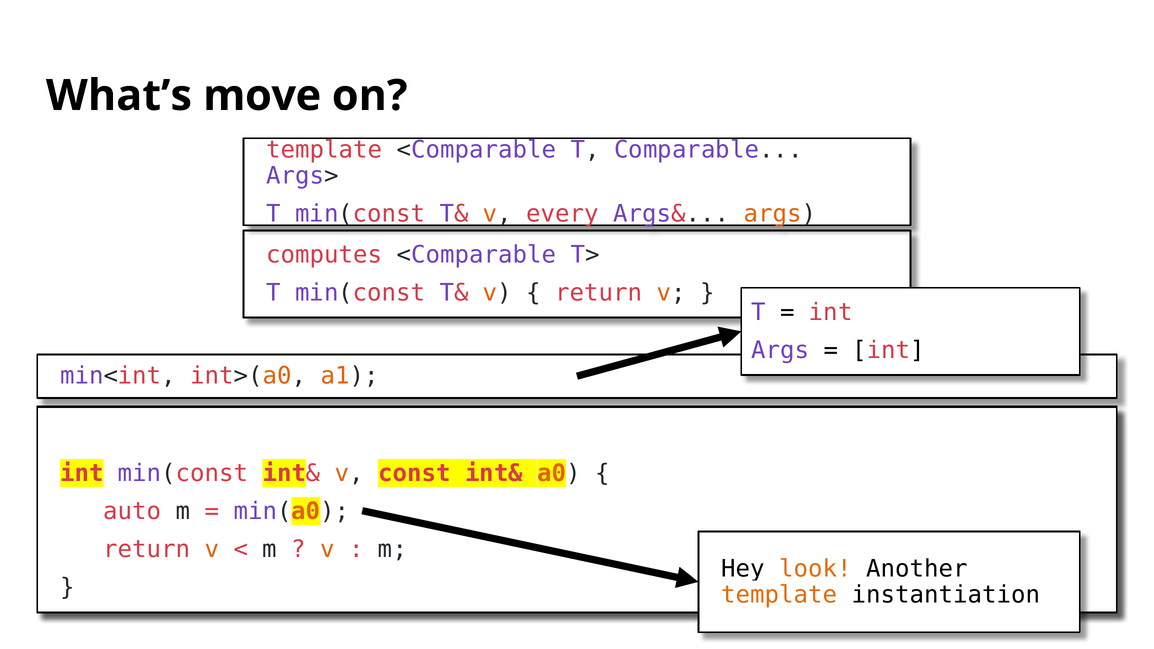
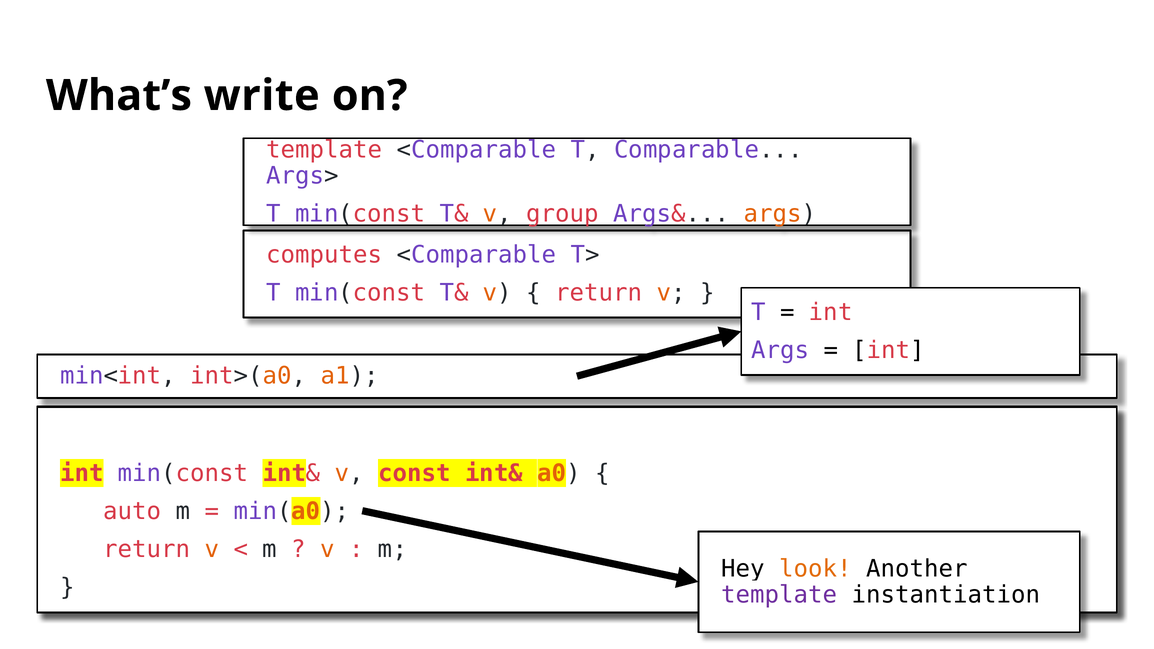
move: move -> write
every: every -> group
template at (779, 595) colour: orange -> purple
